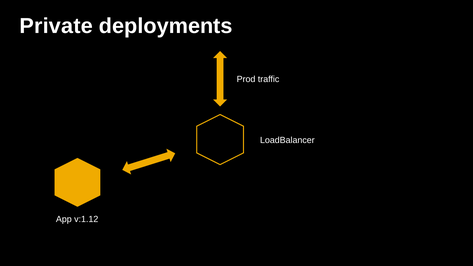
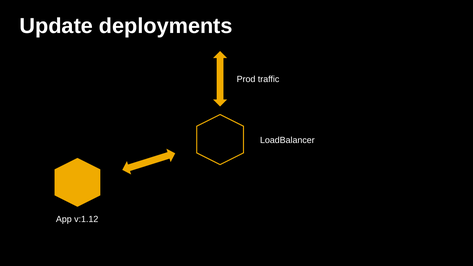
Private: Private -> Update
